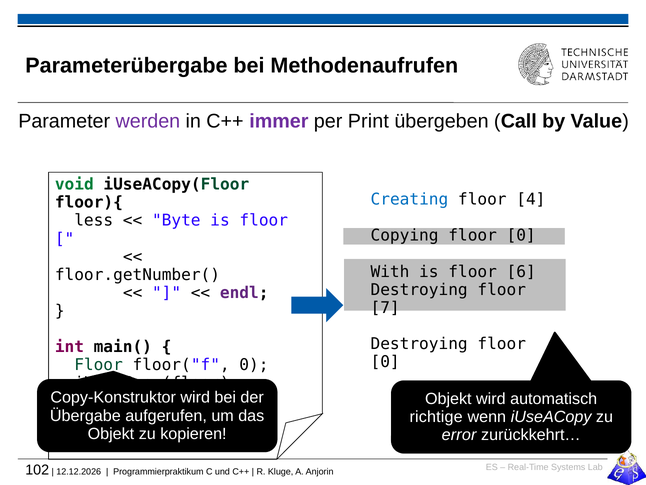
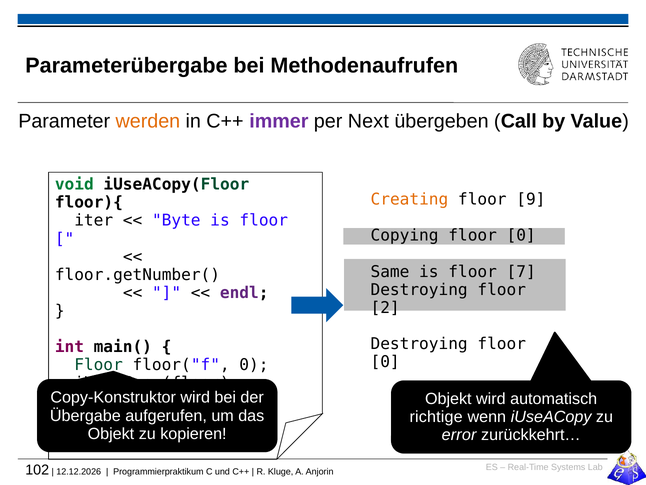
werden colour: purple -> orange
Print: Print -> Next
Creating colour: blue -> orange
4: 4 -> 9
less: less -> iter
With: With -> Same
6: 6 -> 7
7: 7 -> 2
